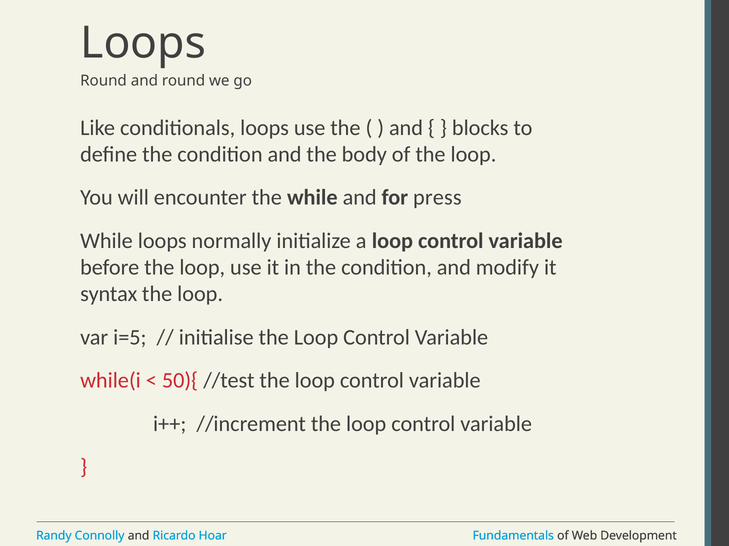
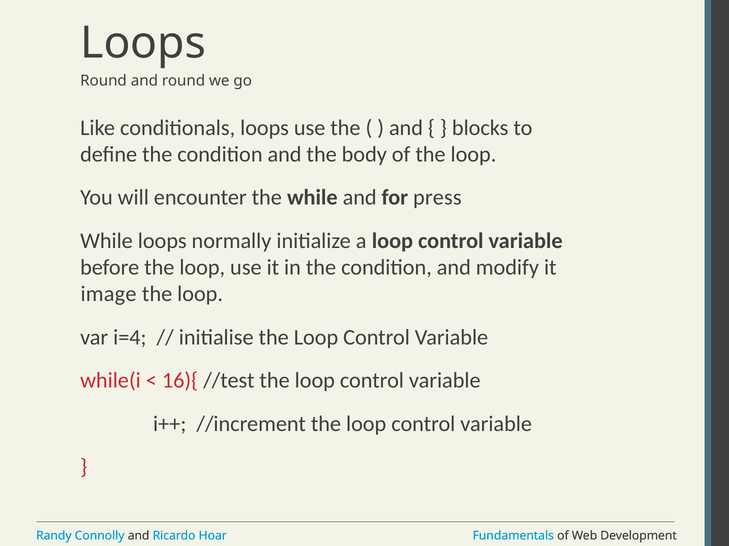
syntax: syntax -> image
i=5: i=5 -> i=4
50){: 50){ -> 16){
